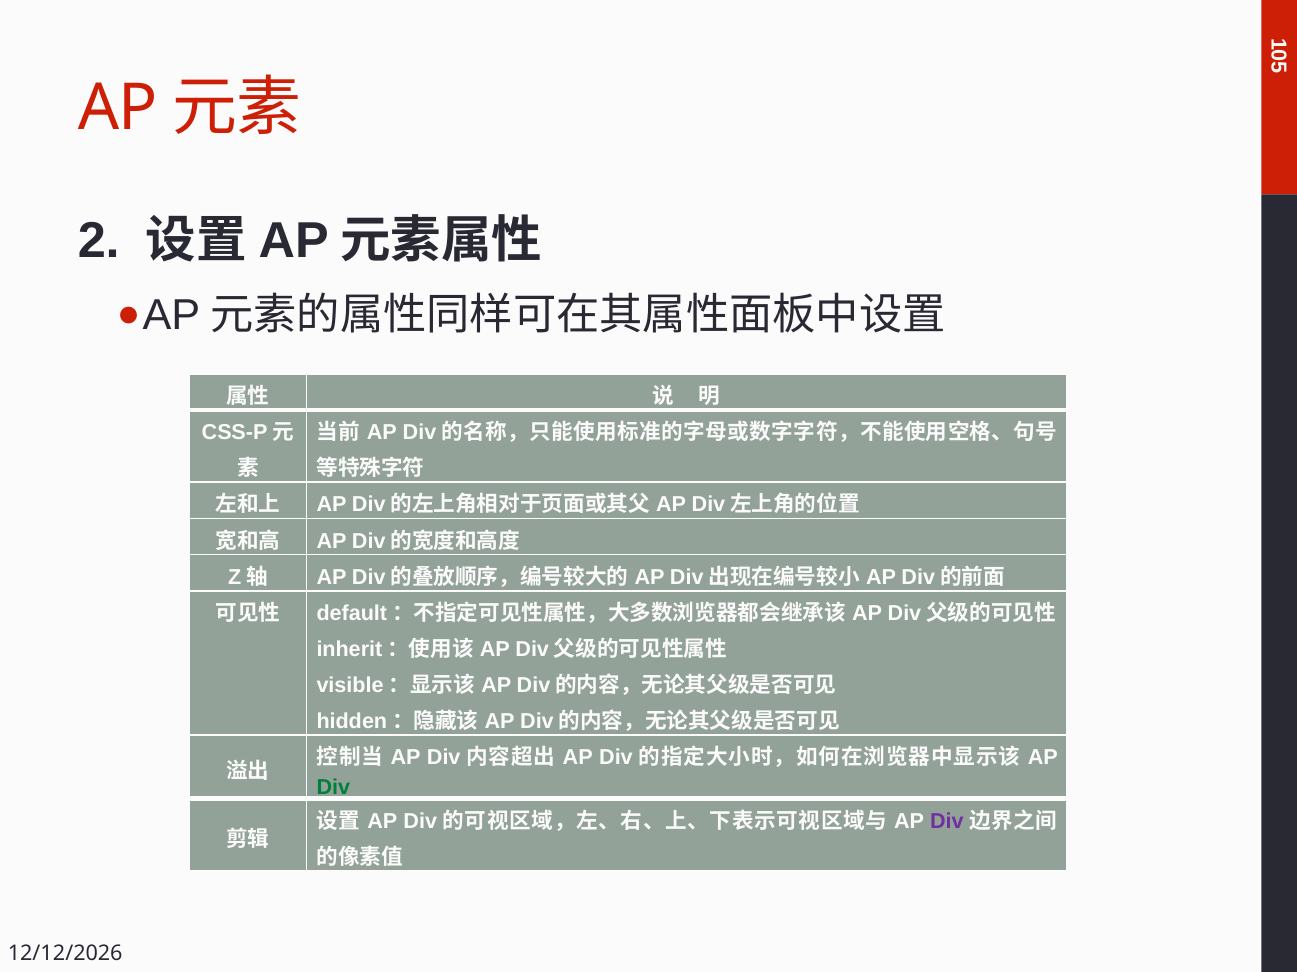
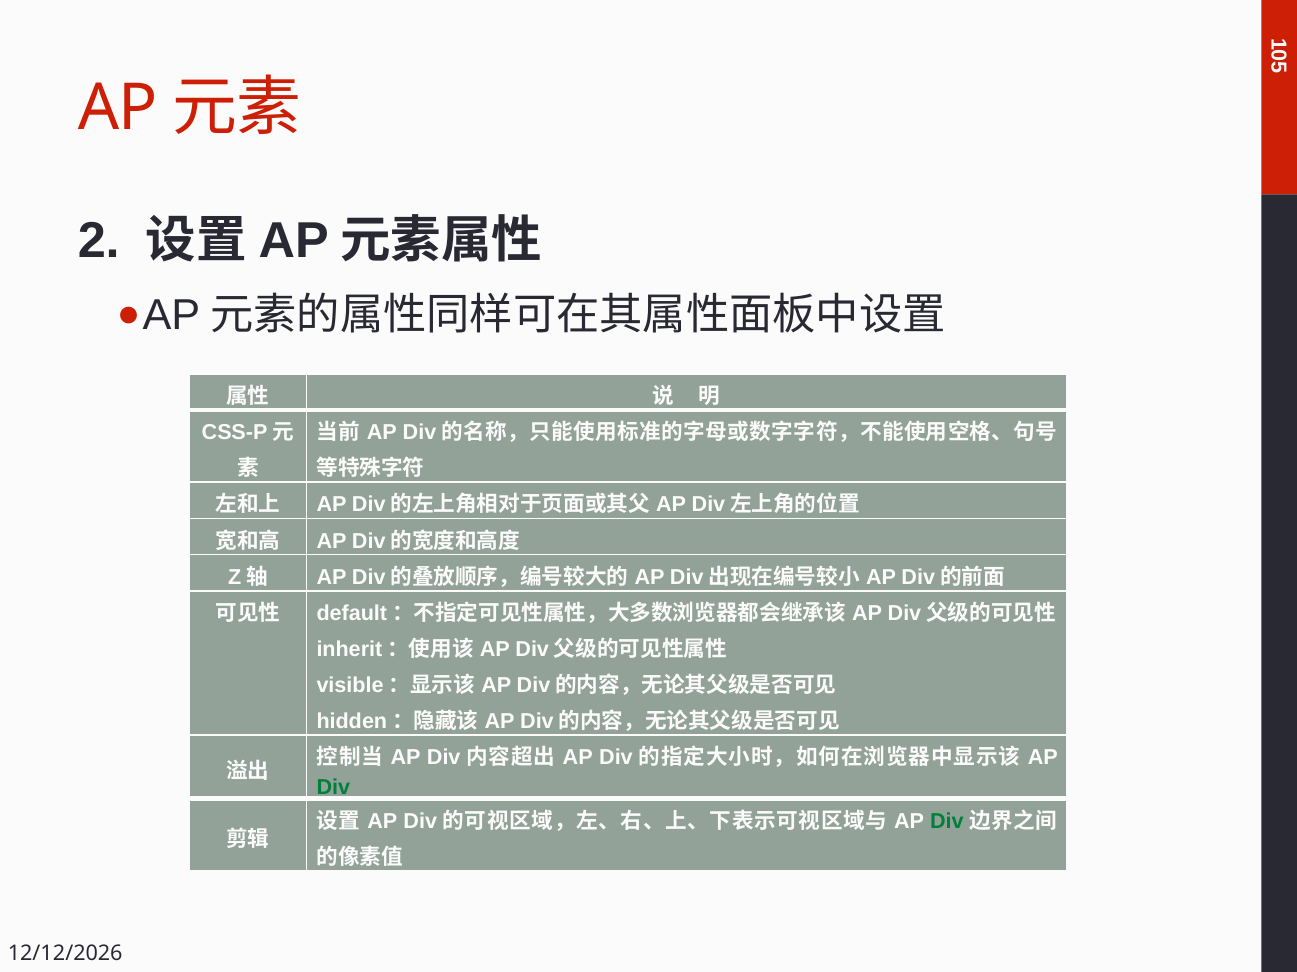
Div at (947, 822) colour: purple -> green
